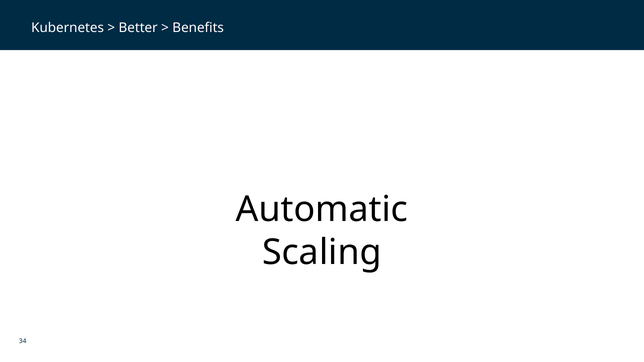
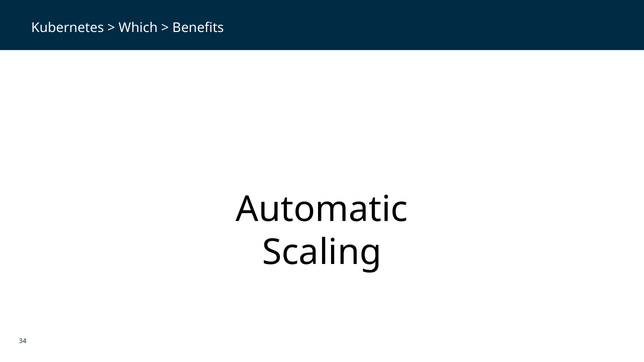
Better: Better -> Which
